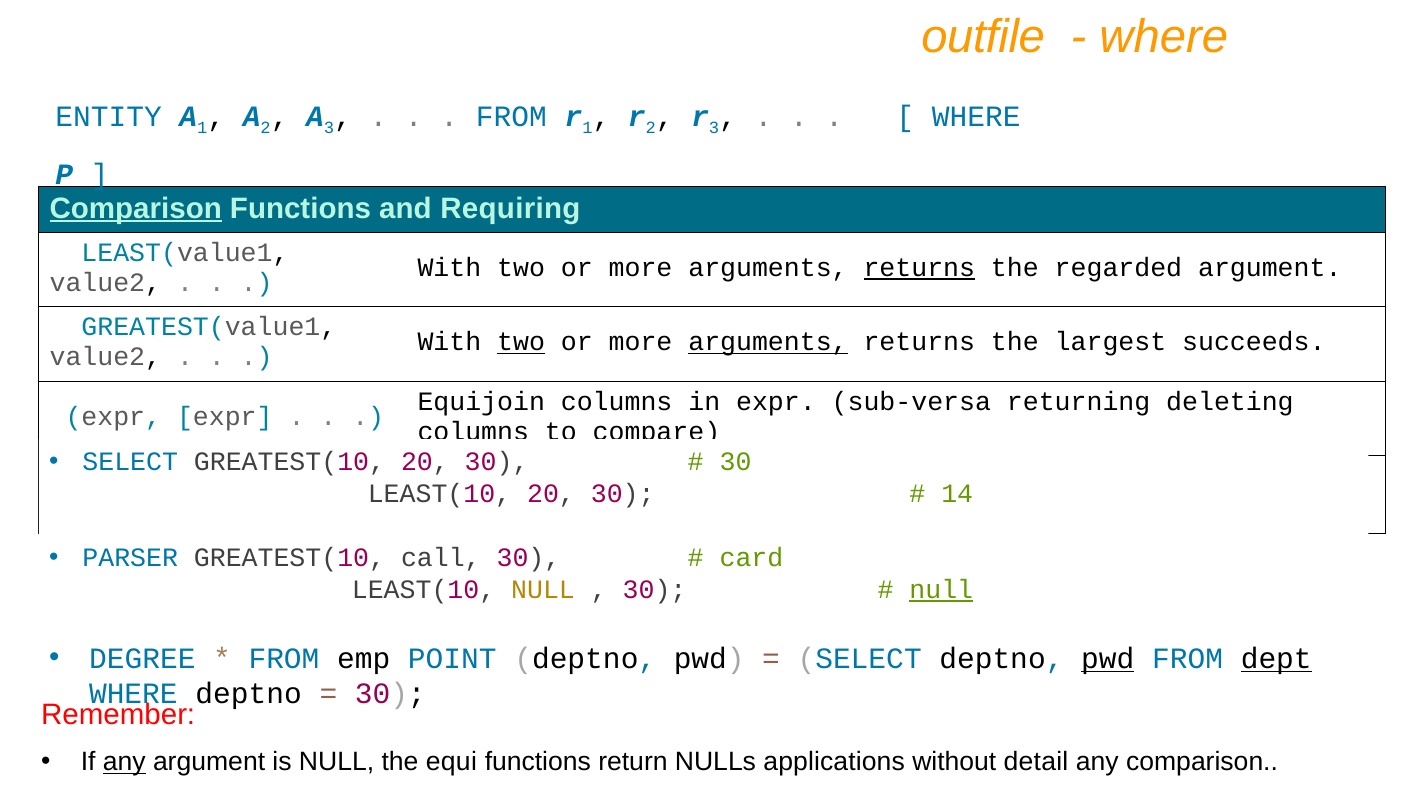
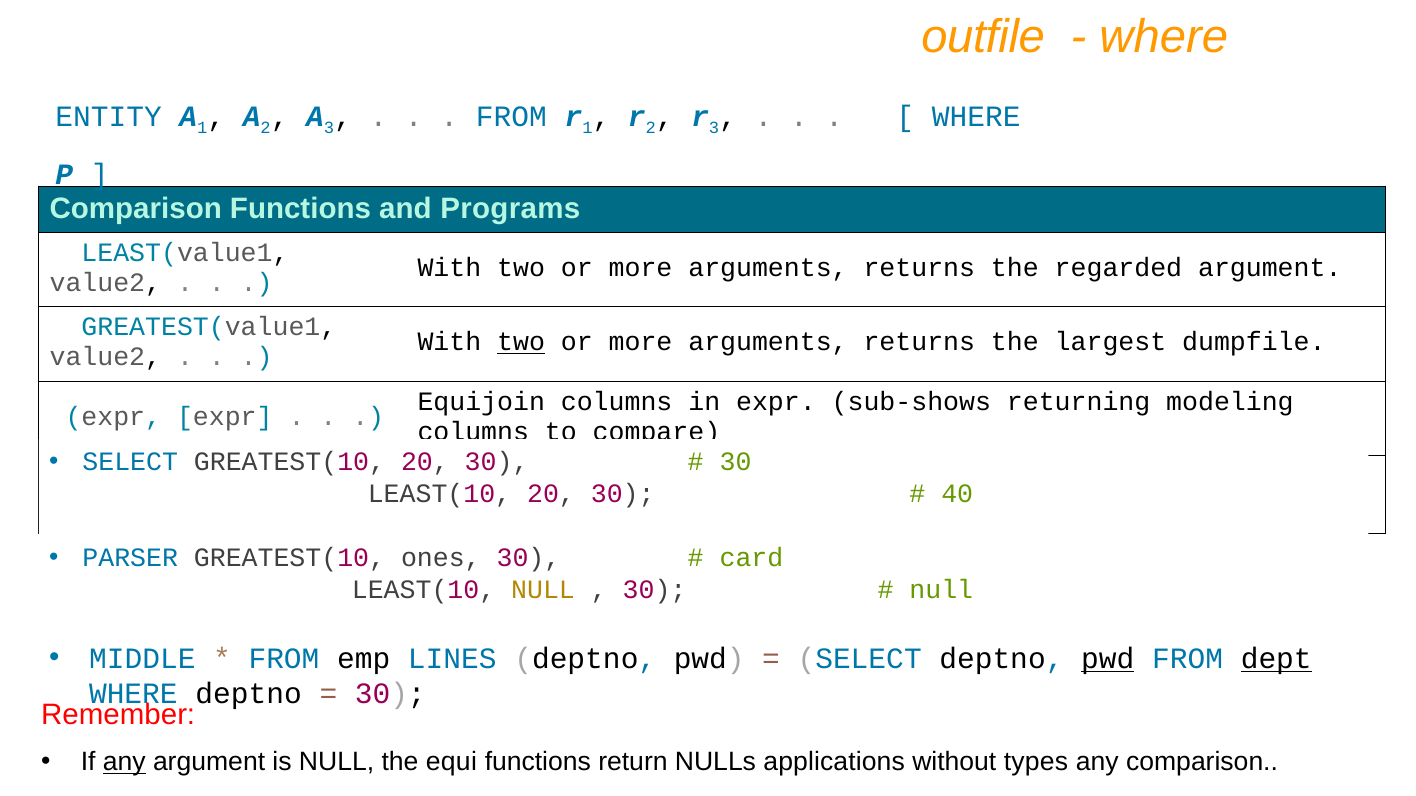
Comparison at (136, 209) underline: present -> none
Requiring: Requiring -> Programs
returns at (919, 268) underline: present -> none
arguments at (768, 342) underline: present -> none
succeeds: succeeds -> dumpfile
sub-versa: sub-versa -> sub-shows
deleting: deleting -> modeling
14: 14 -> 40
call: call -> ones
null at (941, 590) underline: present -> none
DEGREE: DEGREE -> MIDDLE
POINT: POINT -> LINES
detail: detail -> types
